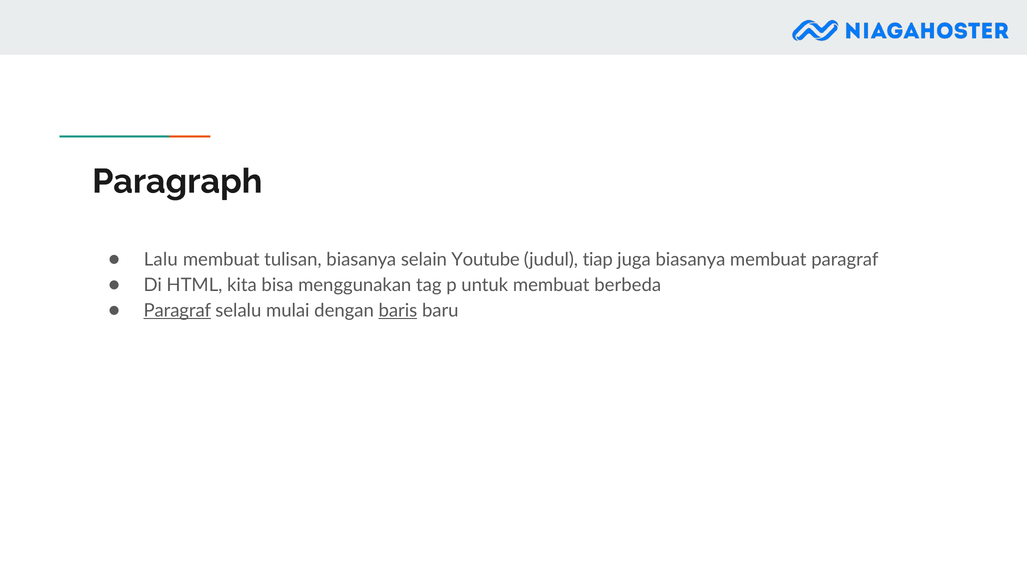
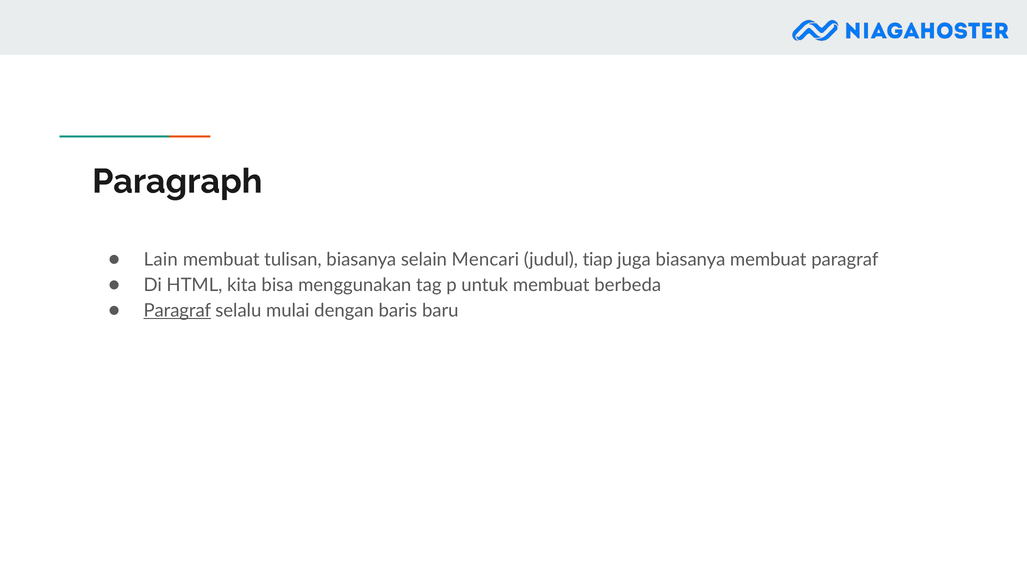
Lalu: Lalu -> Lain
Youtube: Youtube -> Mencari
baris underline: present -> none
